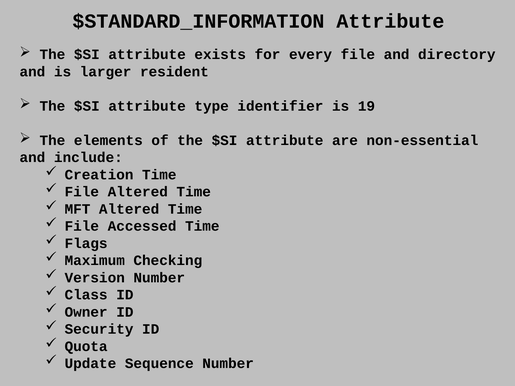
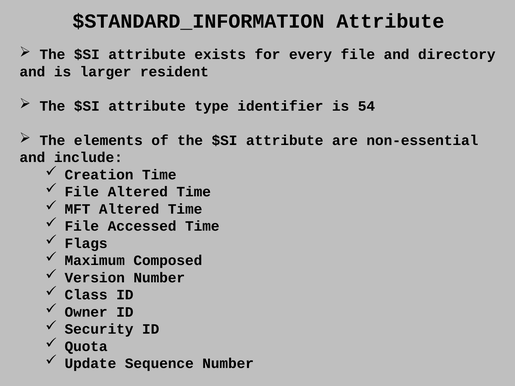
19: 19 -> 54
Checking: Checking -> Composed
